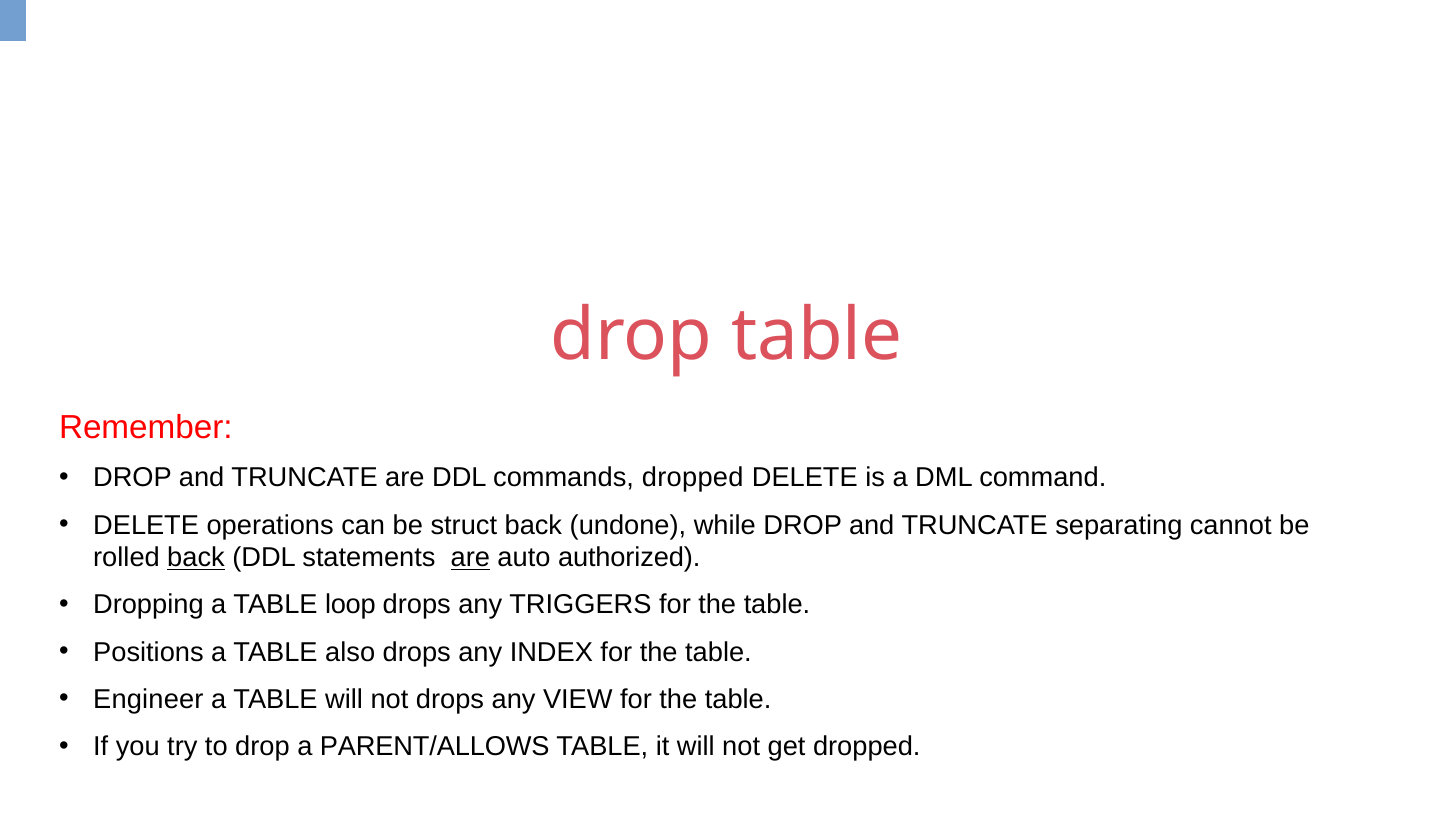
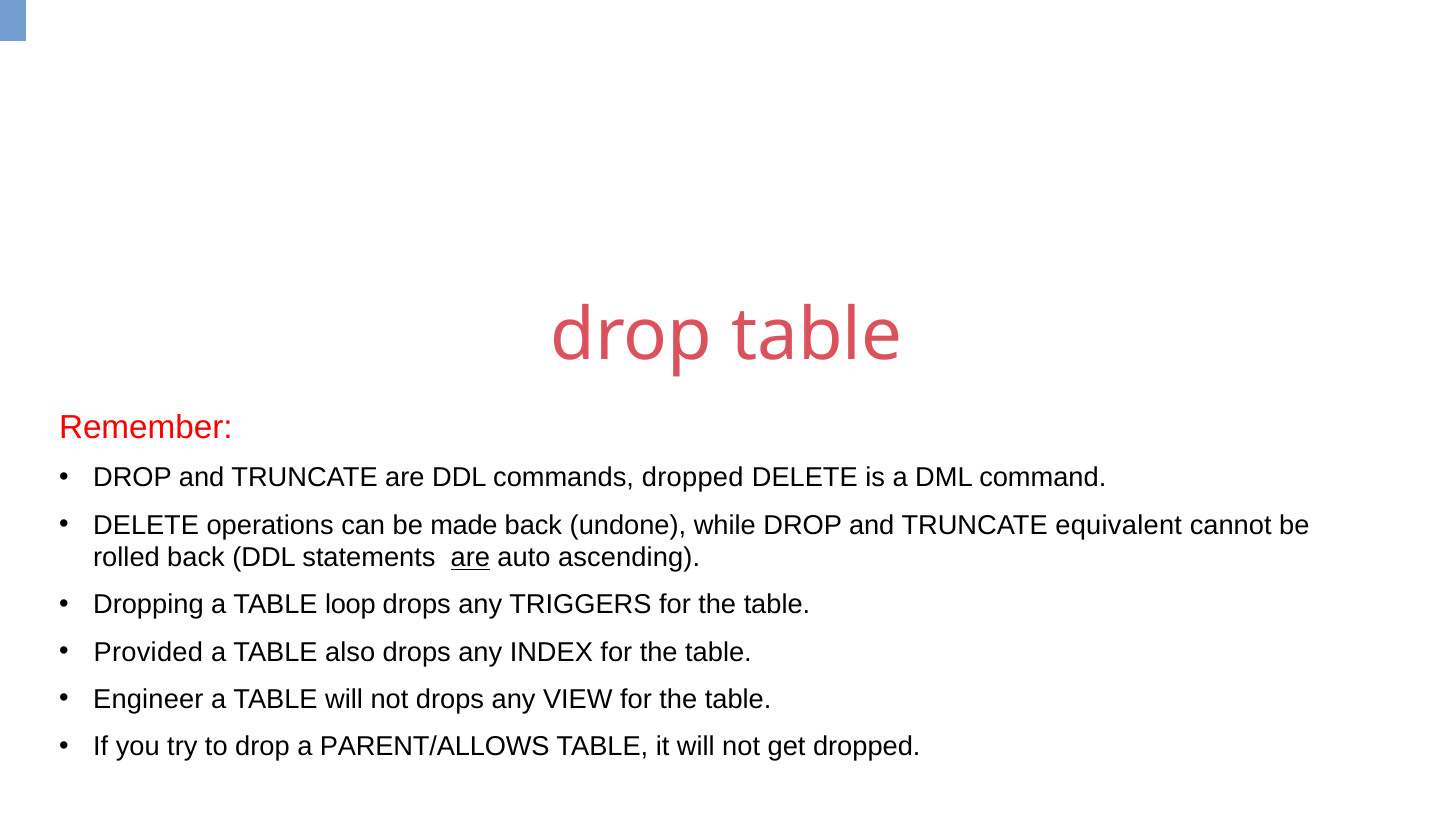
struct: struct -> made
separating: separating -> equivalent
back at (196, 558) underline: present -> none
authorized: authorized -> ascending
Positions: Positions -> Provided
